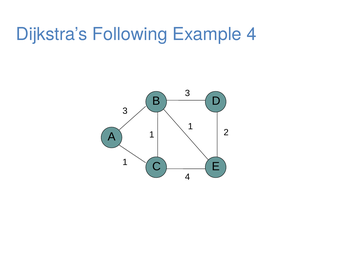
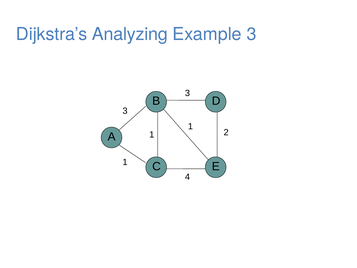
Following: Following -> Analyzing
Example 4: 4 -> 3
